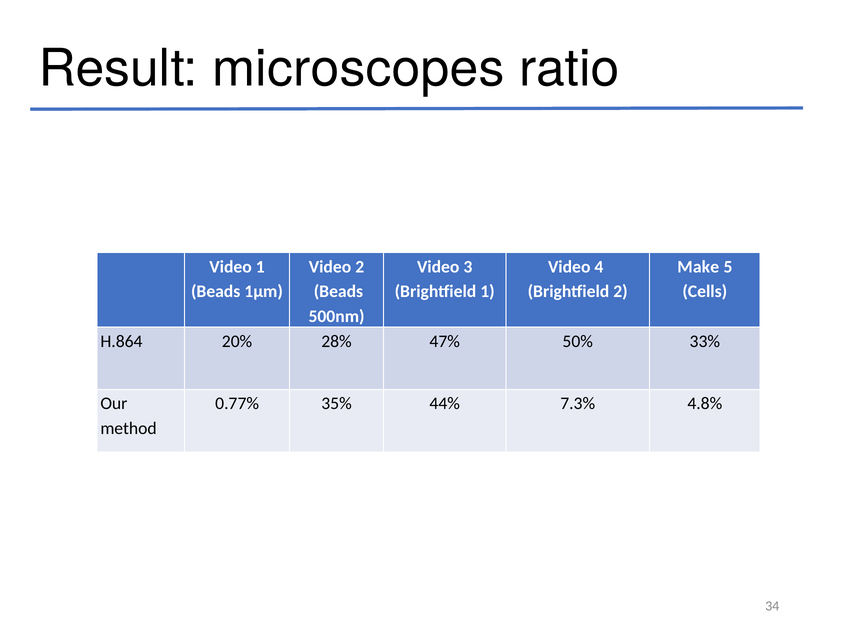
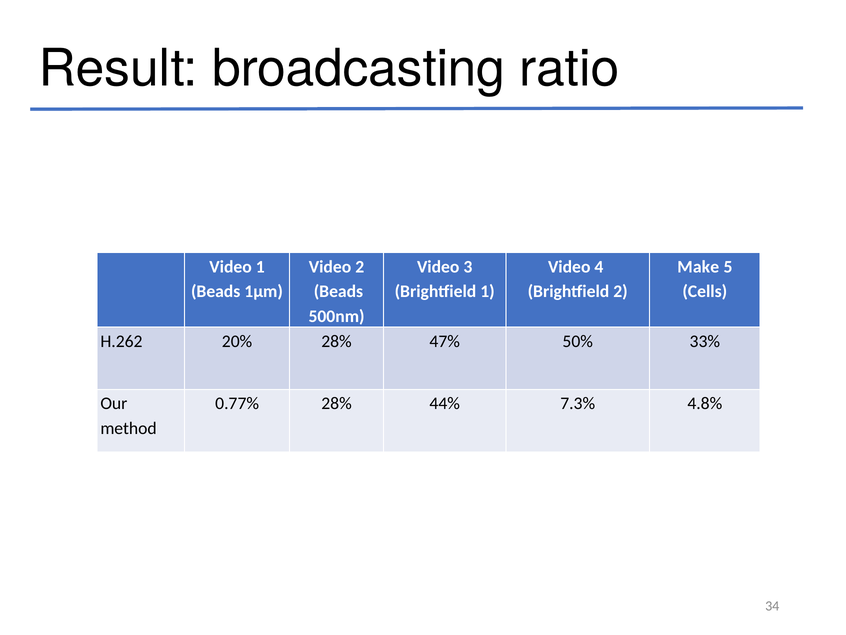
microscopes: microscopes -> broadcasting
H.864: H.864 -> H.262
0.77% 35%: 35% -> 28%
